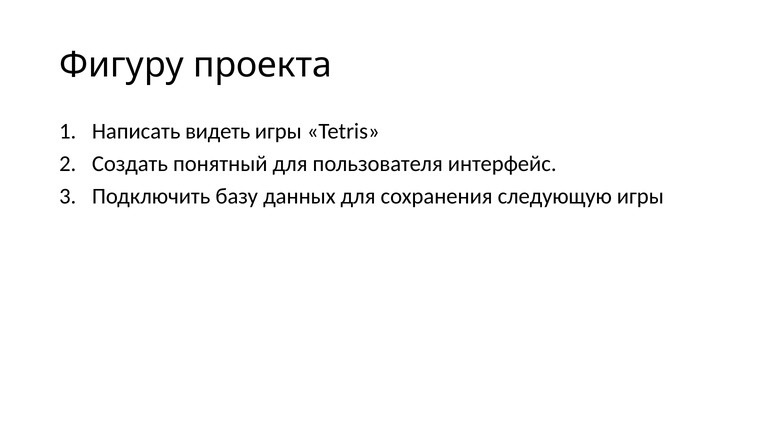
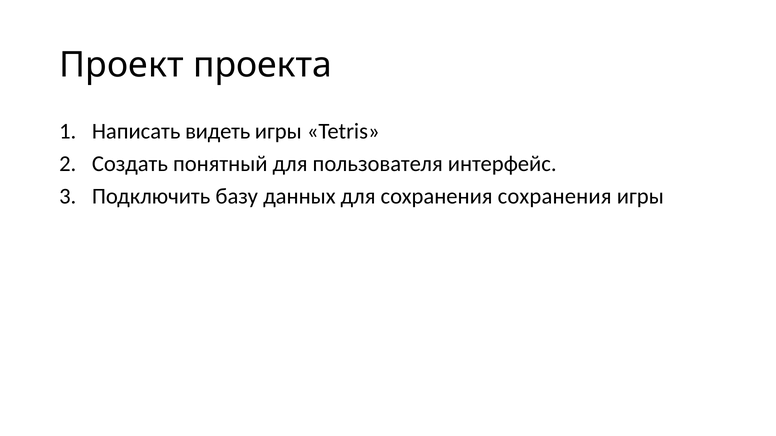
Фигуру: Фигуру -> Проект
сохранения следующую: следующую -> сохранения
